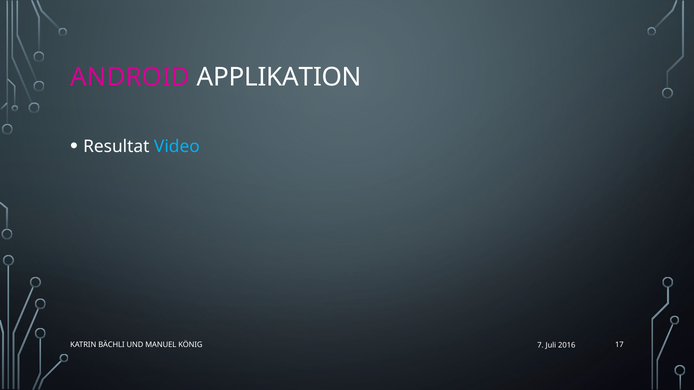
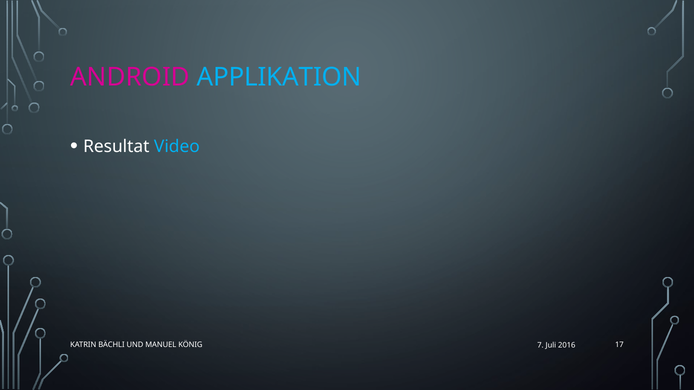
APPLIKATION colour: white -> light blue
